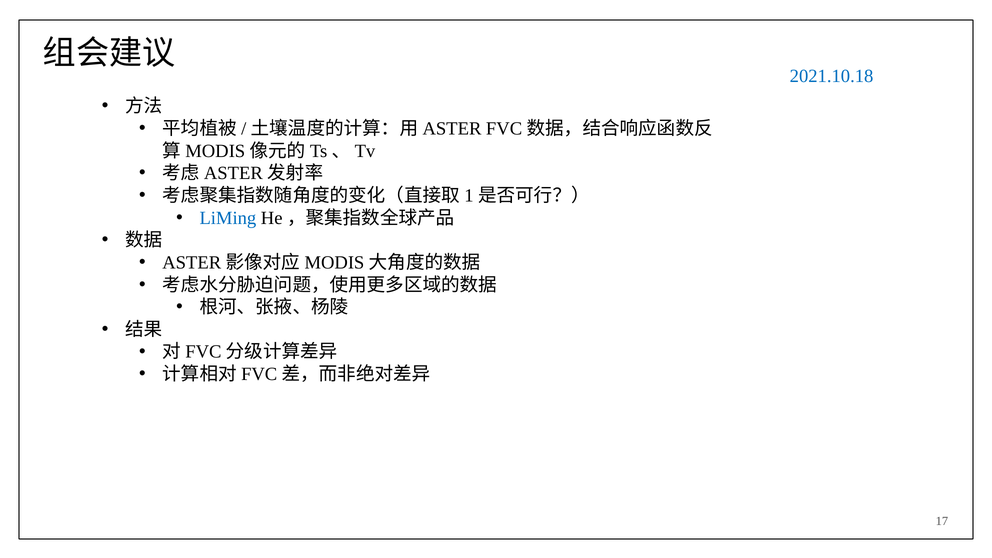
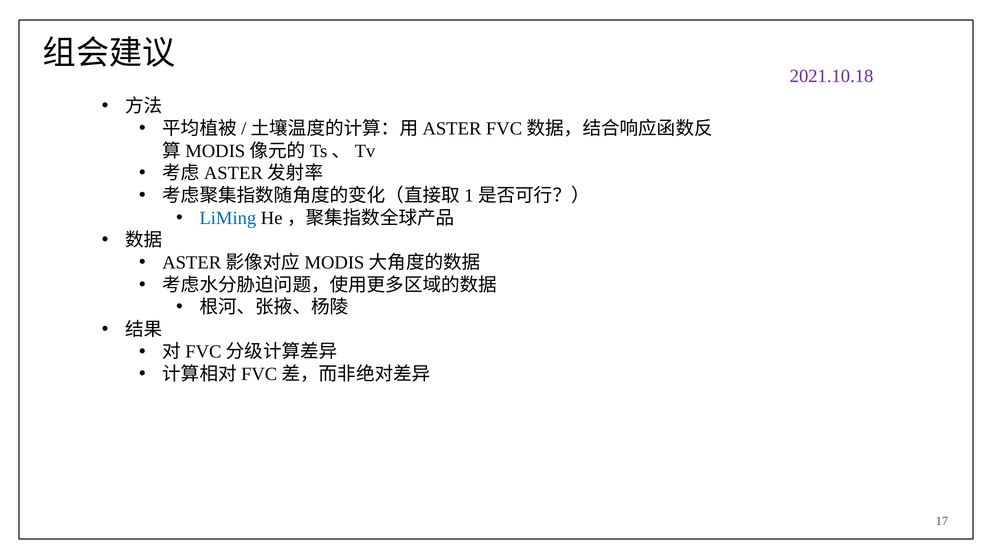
2021.10.18 colour: blue -> purple
